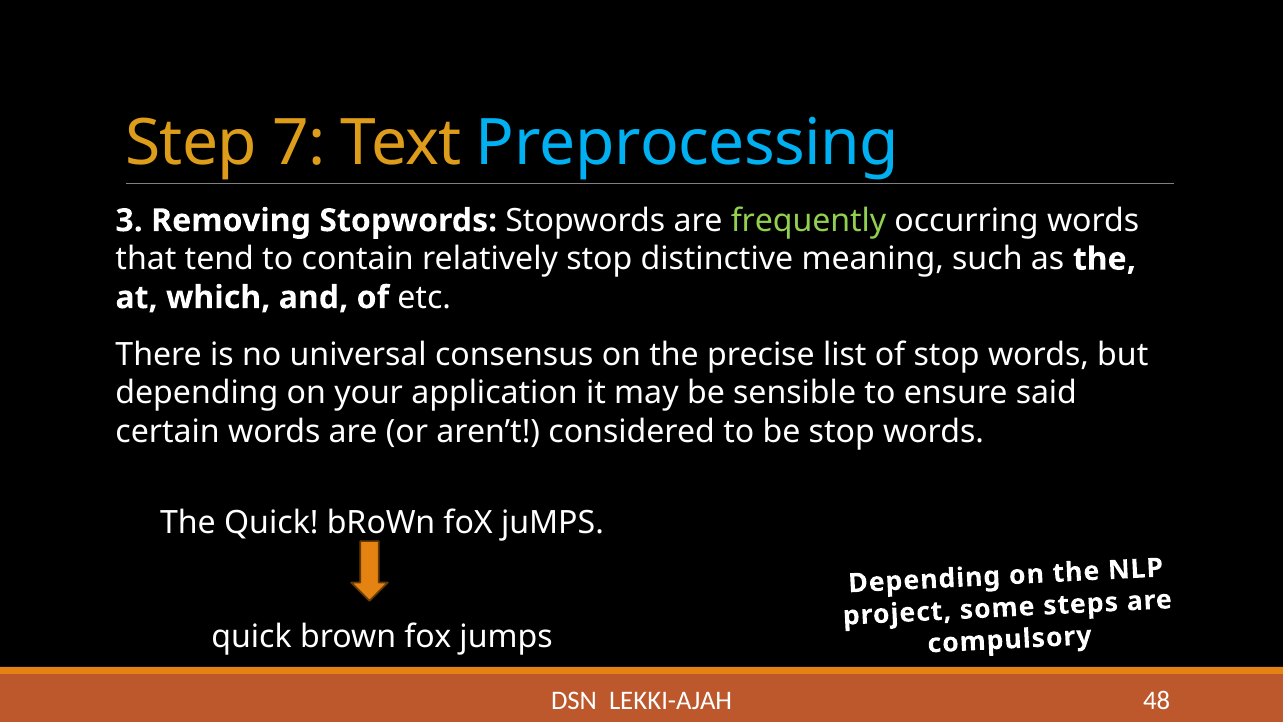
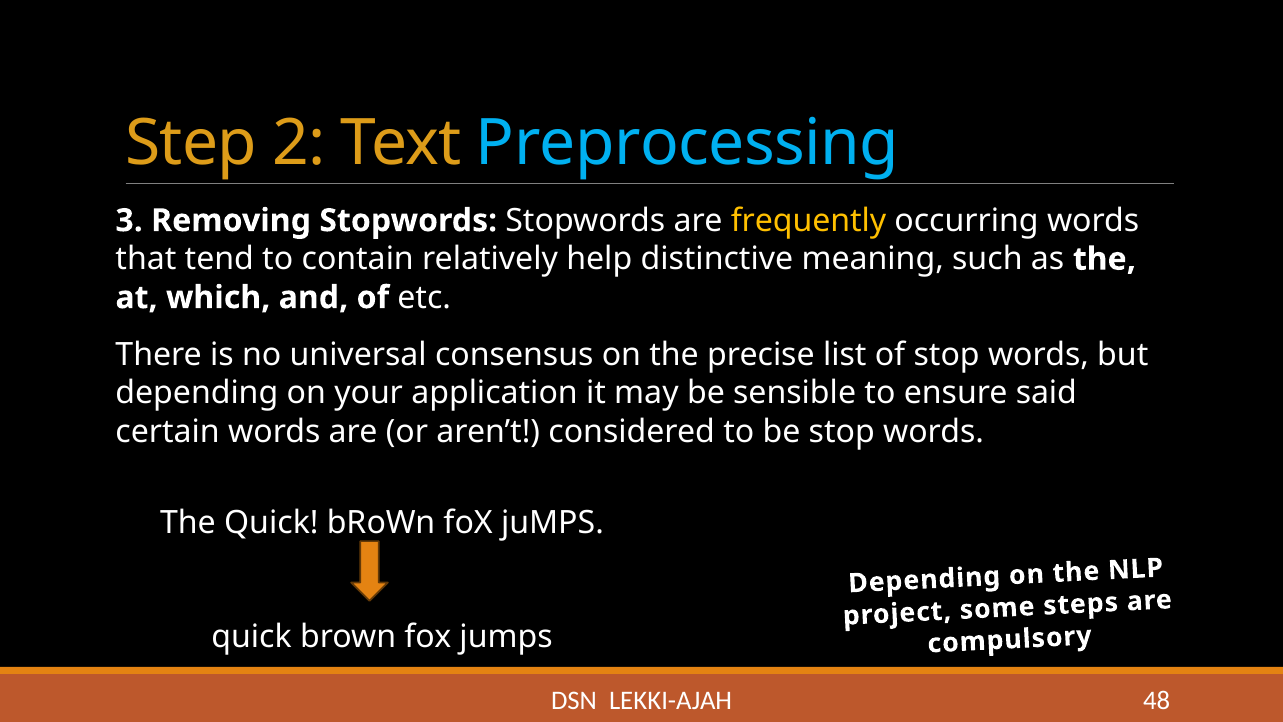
7: 7 -> 2
frequently colour: light green -> yellow
relatively stop: stop -> help
